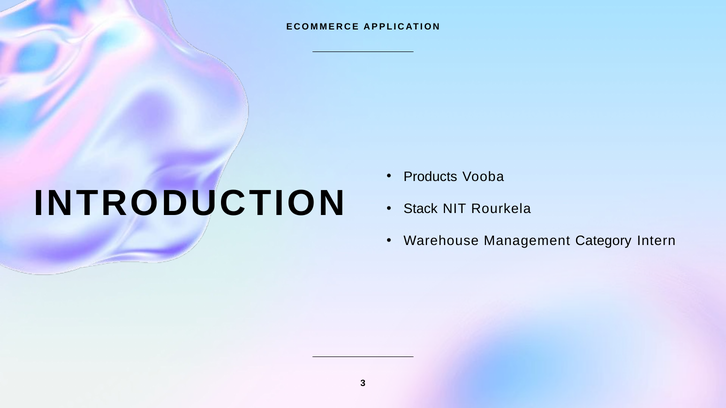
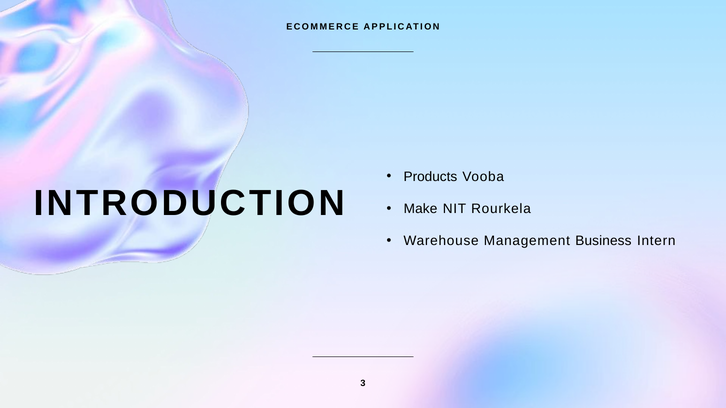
Stack: Stack -> Make
Category: Category -> Business
